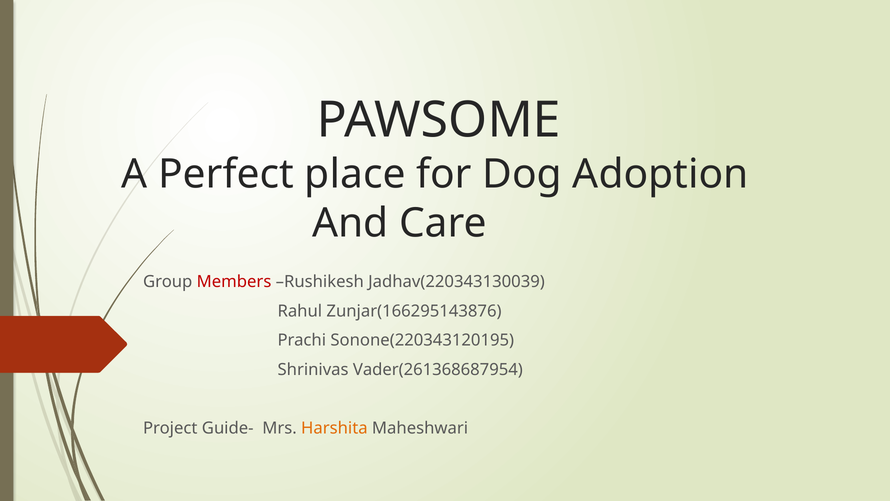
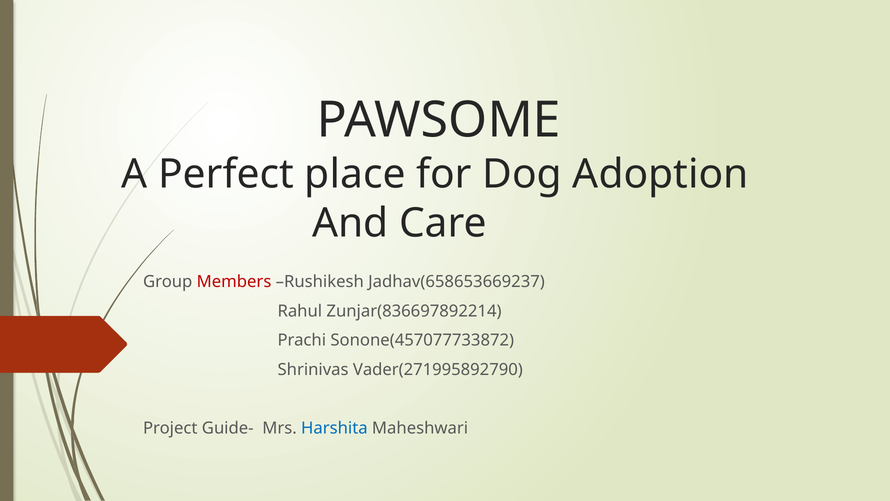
Jadhav(220343130039: Jadhav(220343130039 -> Jadhav(658653669237
Zunjar(166295143876: Zunjar(166295143876 -> Zunjar(836697892214
Sonone(220343120195: Sonone(220343120195 -> Sonone(457077733872
Vader(261368687954: Vader(261368687954 -> Vader(271995892790
Harshita colour: orange -> blue
